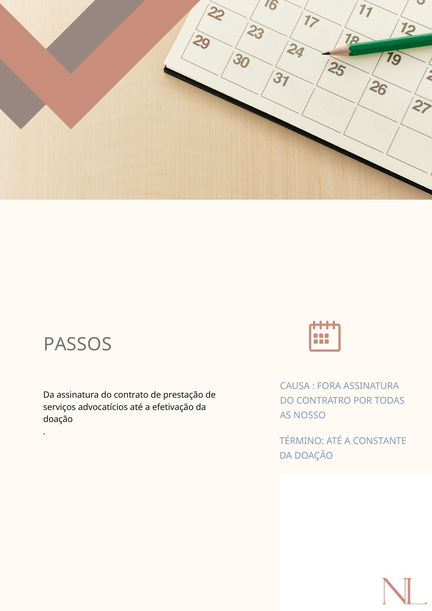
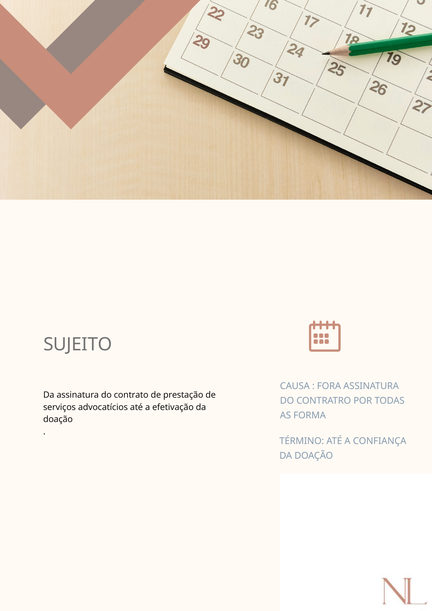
PASSOS: PASSOS -> SUJEITO
NOSSO: NOSSO -> FORMA
CONSTANTE: CONSTANTE -> CONFIANÇA
